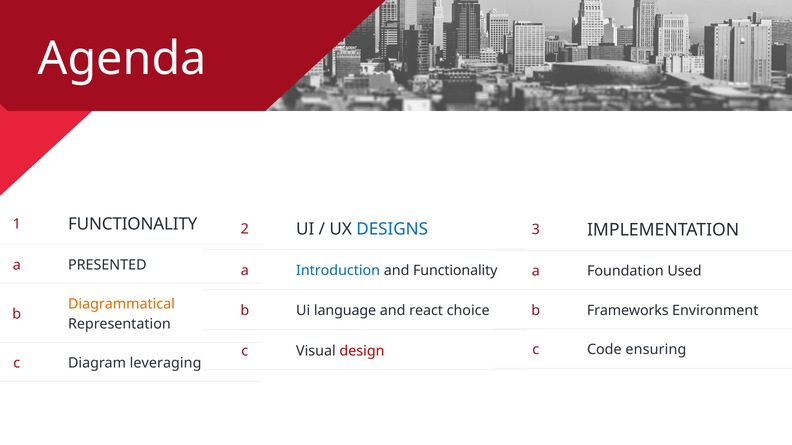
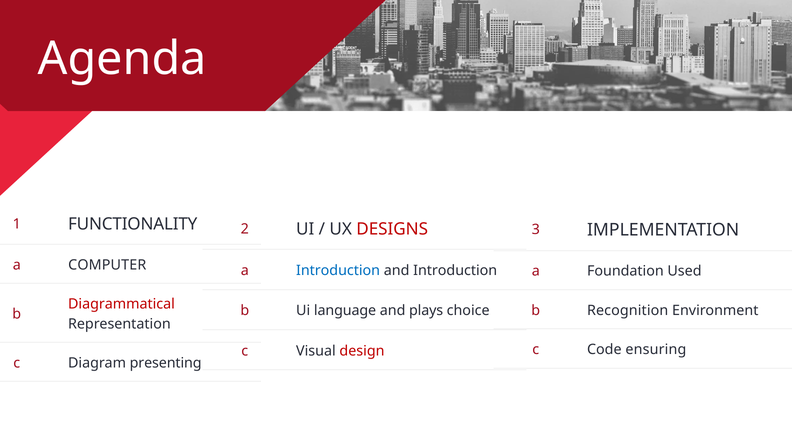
DESIGNS colour: blue -> red
PRESENTED: PRESENTED -> COMPUTER
and Functionality: Functionality -> Introduction
Diagrammatical colour: orange -> red
Frameworks: Frameworks -> Recognition
react: react -> plays
leveraging: leveraging -> presenting
